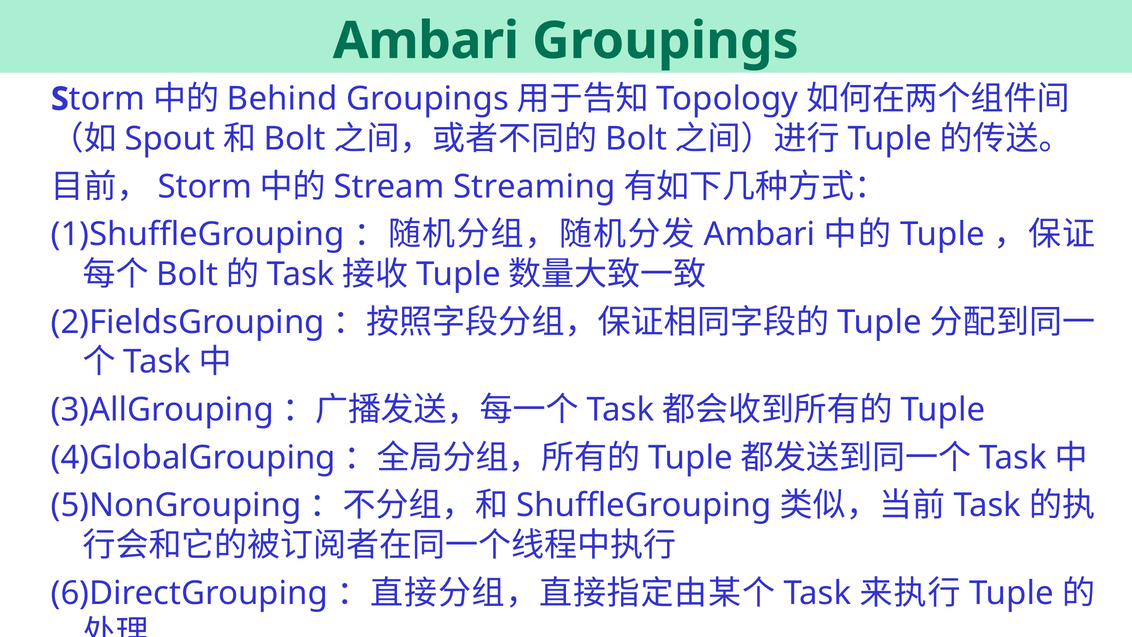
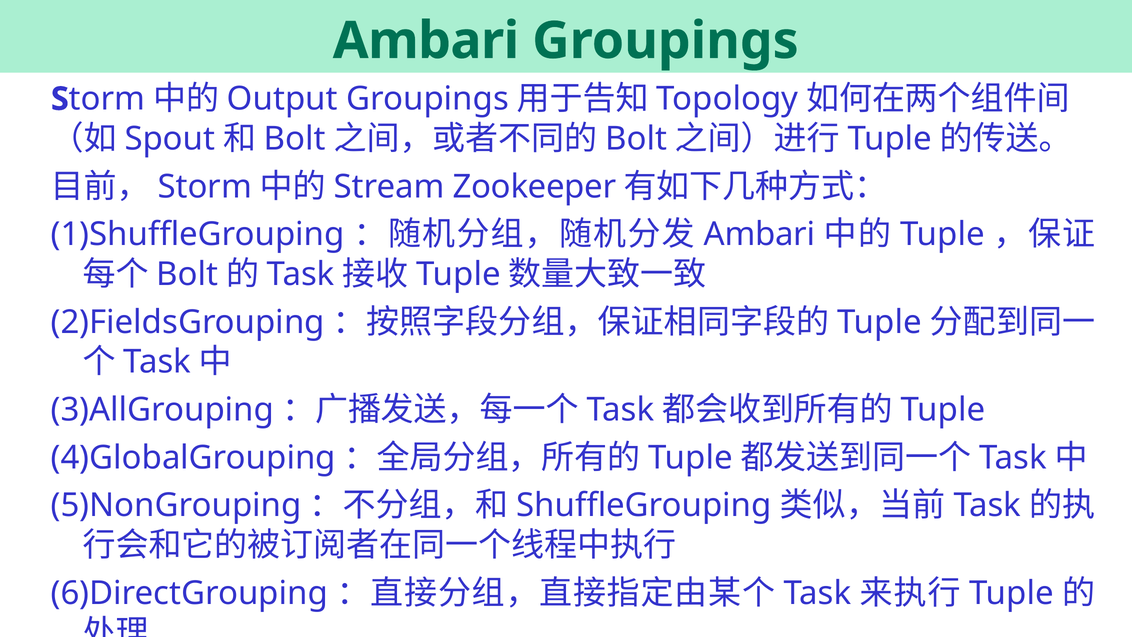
Behind: Behind -> Output
Streaming: Streaming -> Zookeeper
